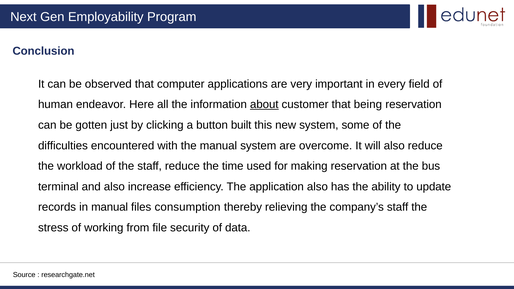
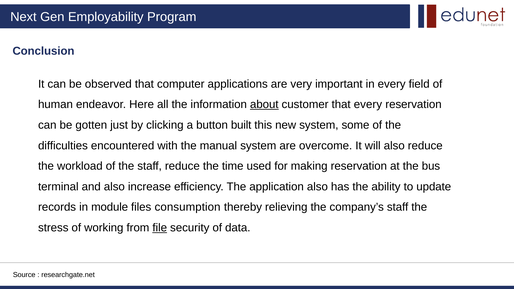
that being: being -> every
in manual: manual -> module
file underline: none -> present
